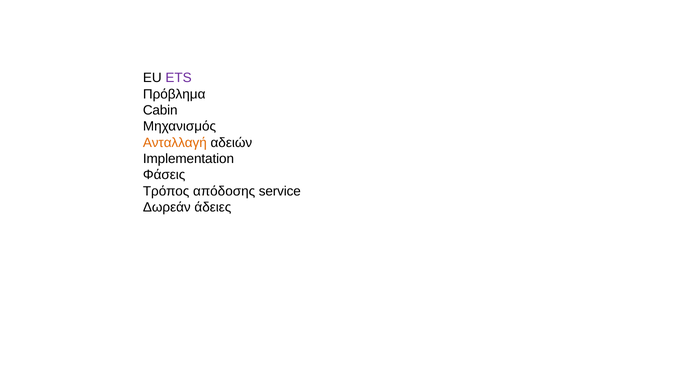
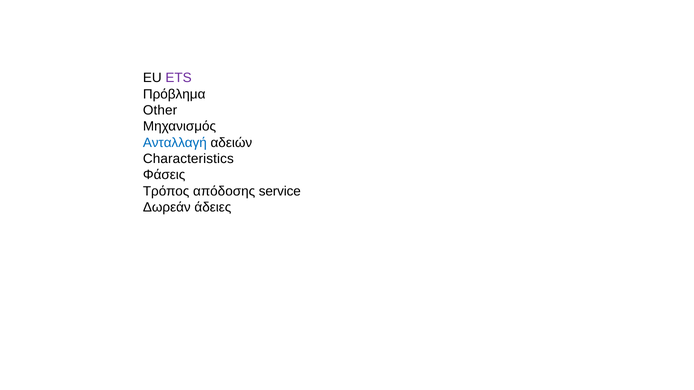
Cabin: Cabin -> Other
Ανταλλαγή colour: orange -> blue
Implementation: Implementation -> Characteristics
